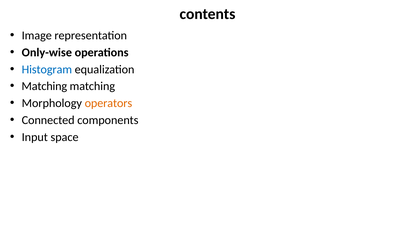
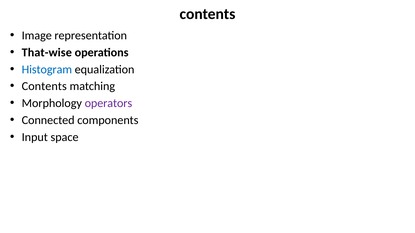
Only-wise: Only-wise -> That-wise
Matching at (44, 86): Matching -> Contents
operators colour: orange -> purple
